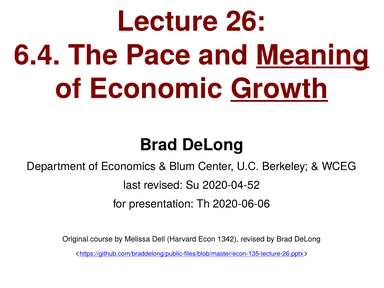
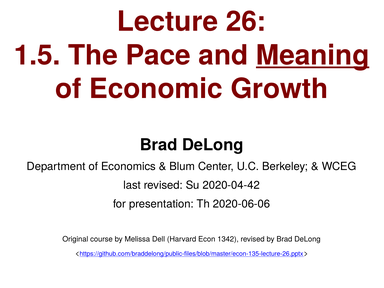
6.4: 6.4 -> 1.5
Growth underline: present -> none
2020-04-52: 2020-04-52 -> 2020-04-42
